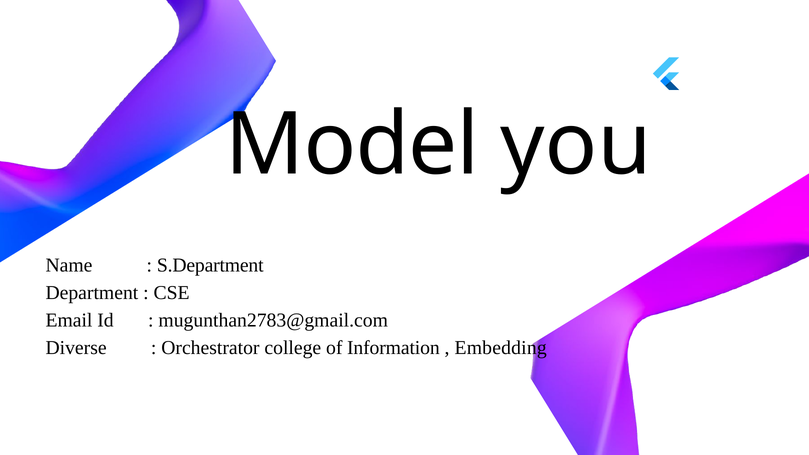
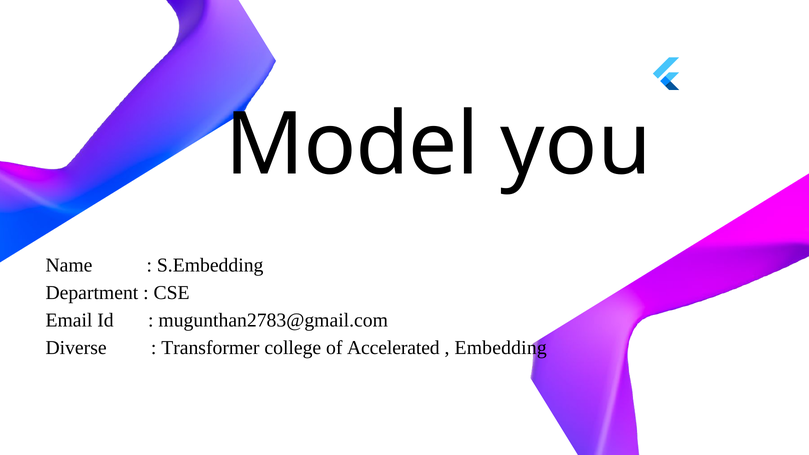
S.Department: S.Department -> S.Embedding
Orchestrator: Orchestrator -> Transformer
Information: Information -> Accelerated
